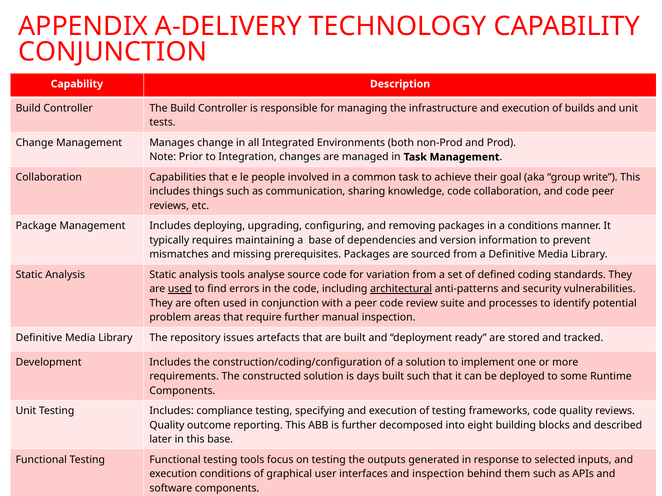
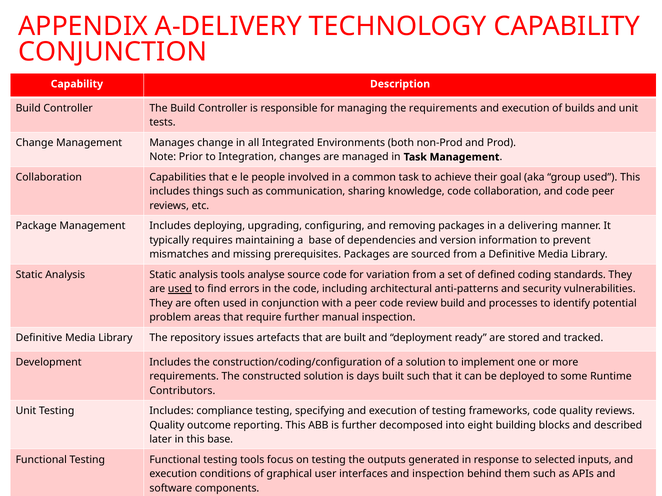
the infrastructure: infrastructure -> requirements
group write: write -> used
a conditions: conditions -> delivering
architectural underline: present -> none
review suite: suite -> build
Components at (182, 391): Components -> Contributors
